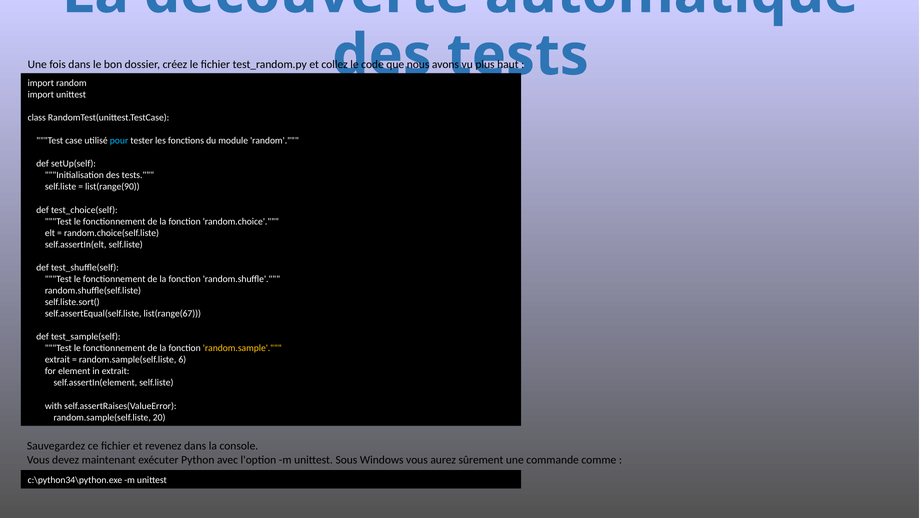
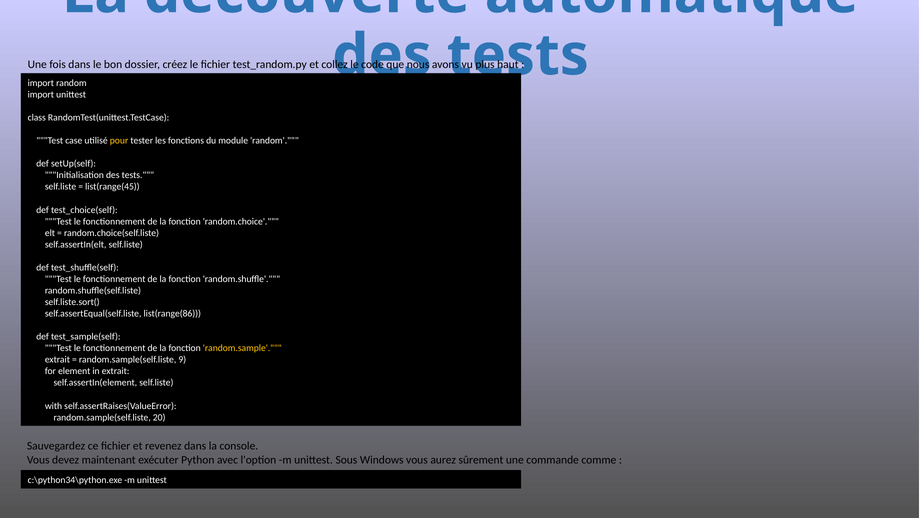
pour colour: light blue -> yellow
list(range(90: list(range(90 -> list(range(45
list(range(67: list(range(67 -> list(range(86
6: 6 -> 9
